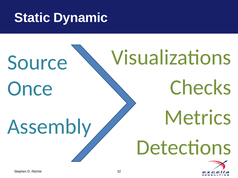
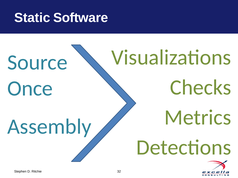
Dynamic: Dynamic -> Software
